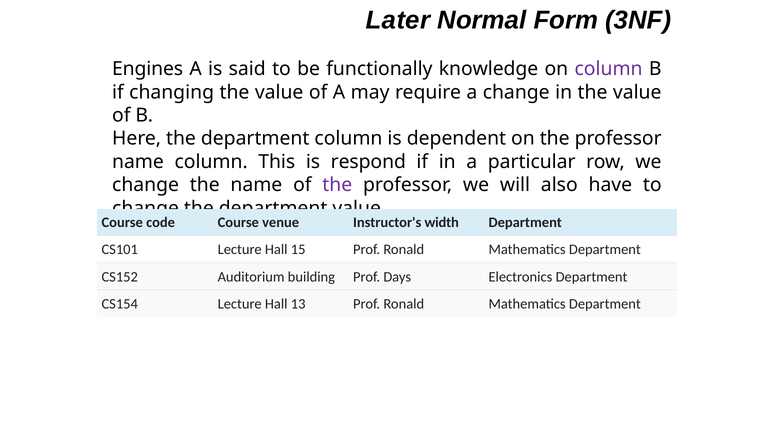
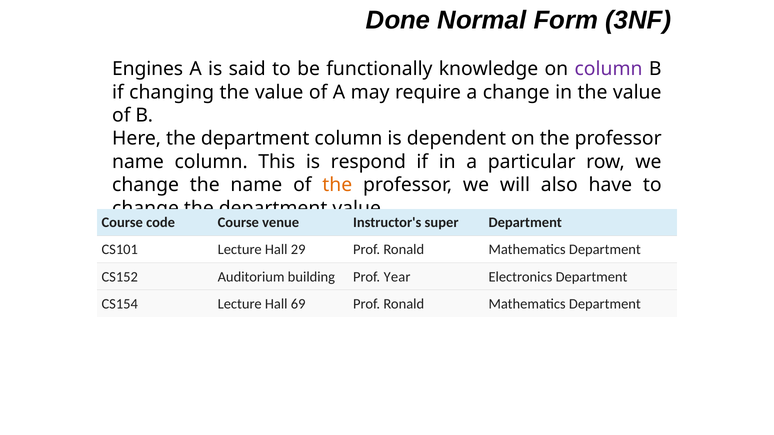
Later: Later -> Done
the at (337, 185) colour: purple -> orange
width: width -> super
15: 15 -> 29
Days: Days -> Year
13: 13 -> 69
